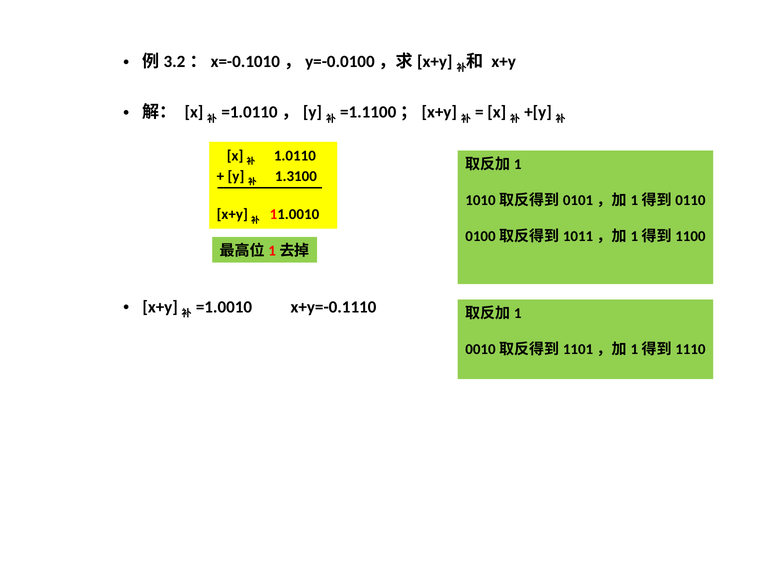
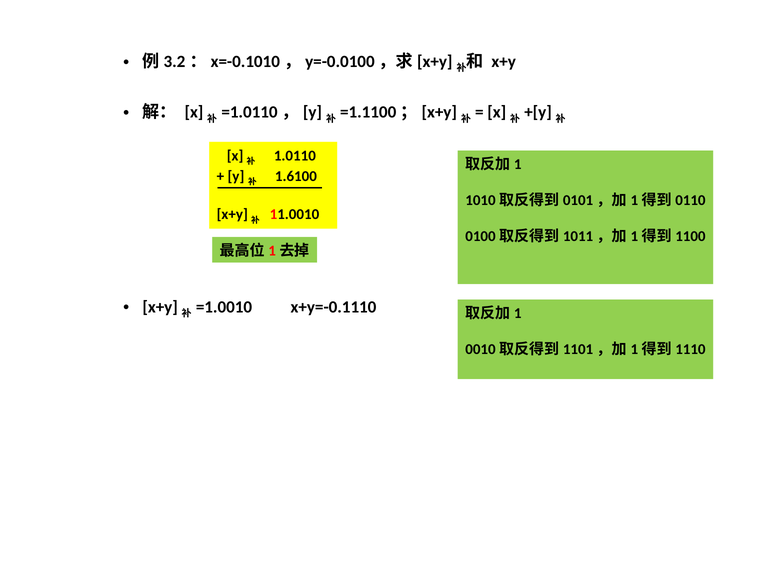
1.3100: 1.3100 -> 1.6100
